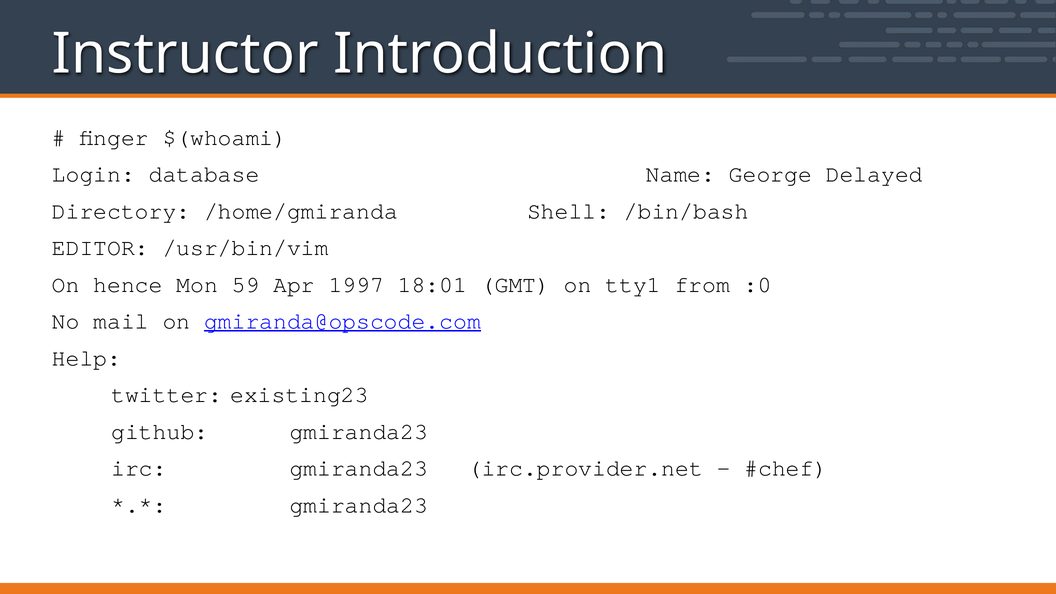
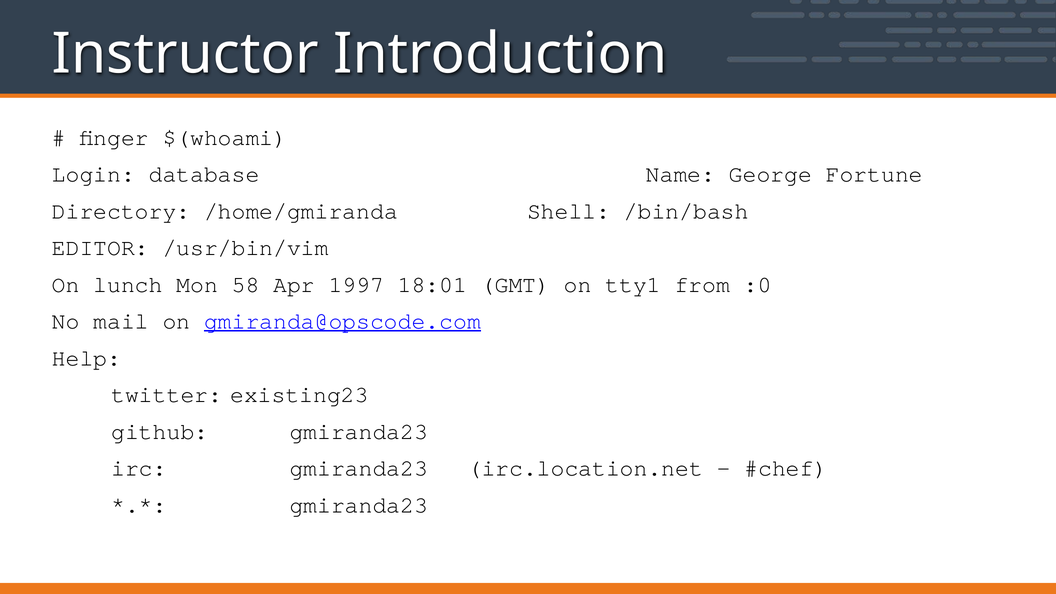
Delayed: Delayed -> Fortune
hence: hence -> lunch
59: 59 -> 58
irc.provider.net: irc.provider.net -> irc.location.net
